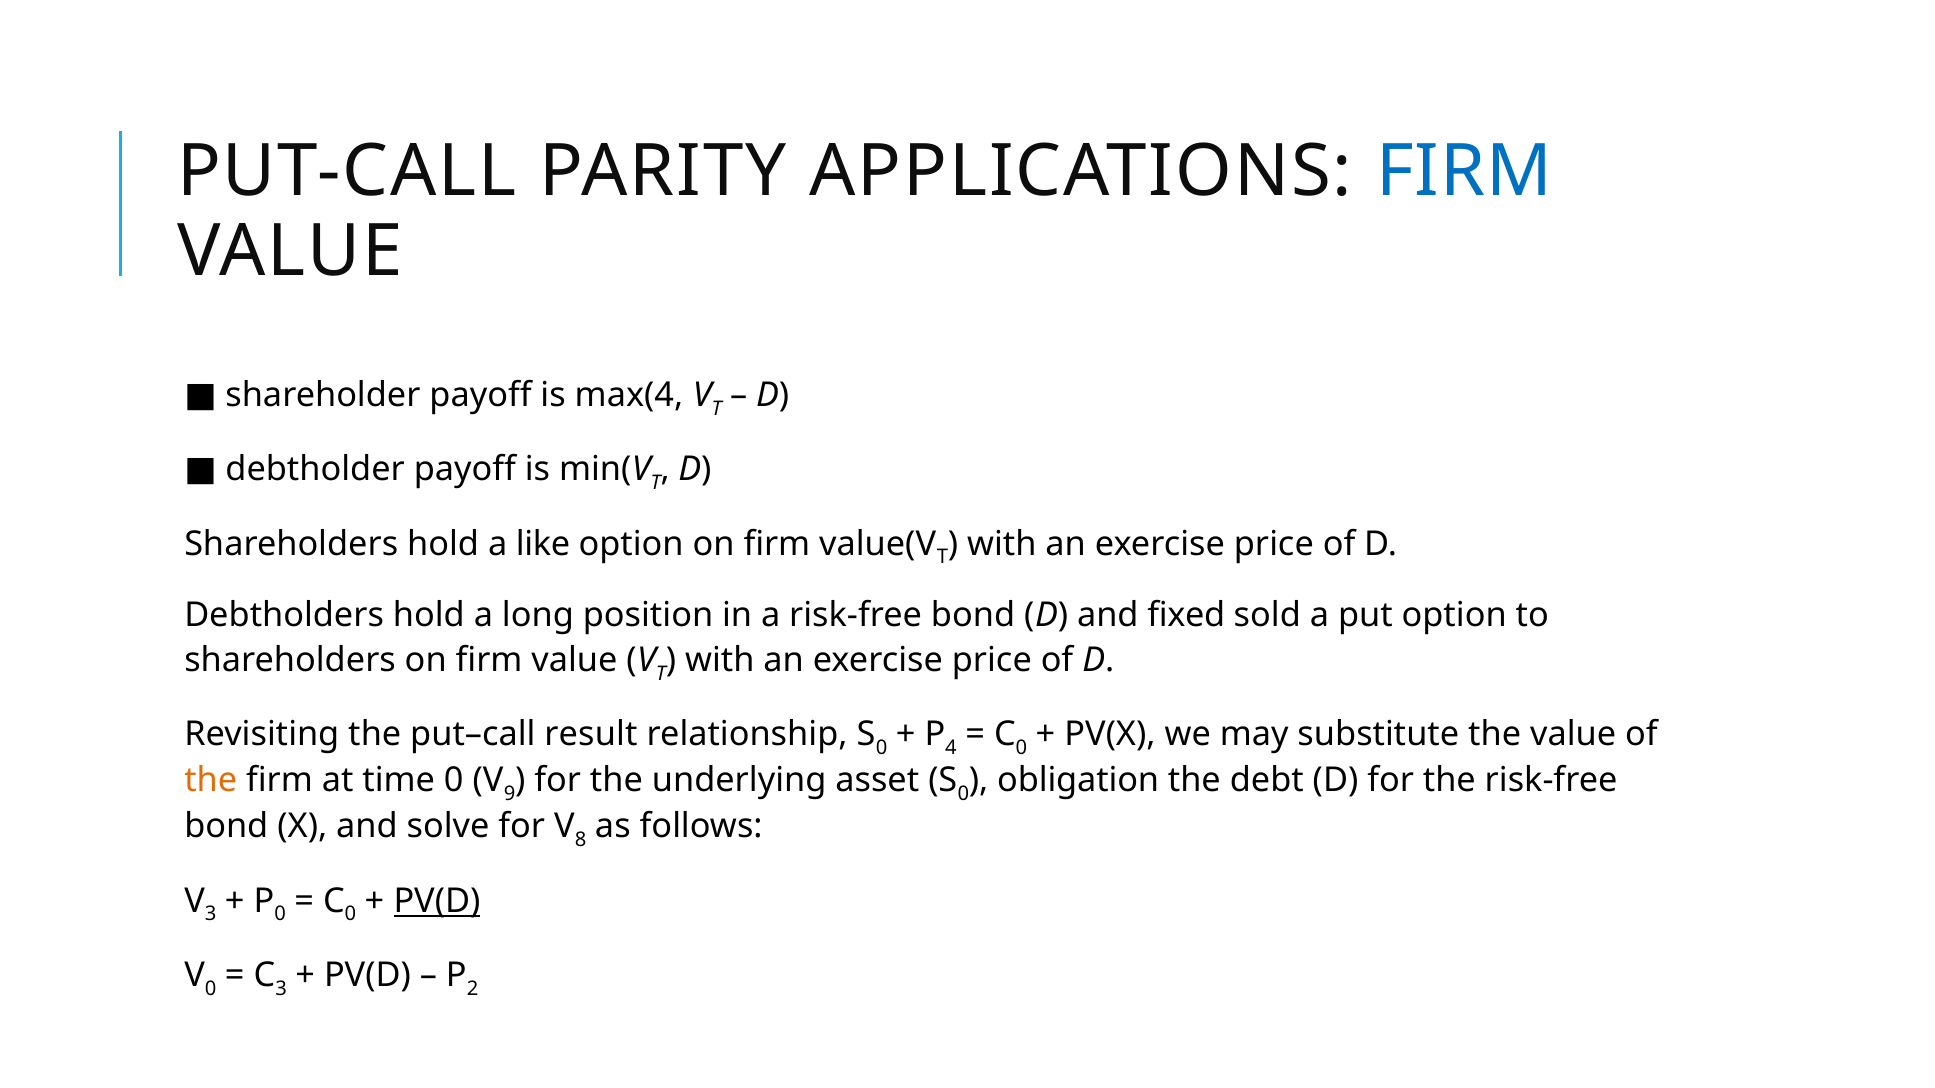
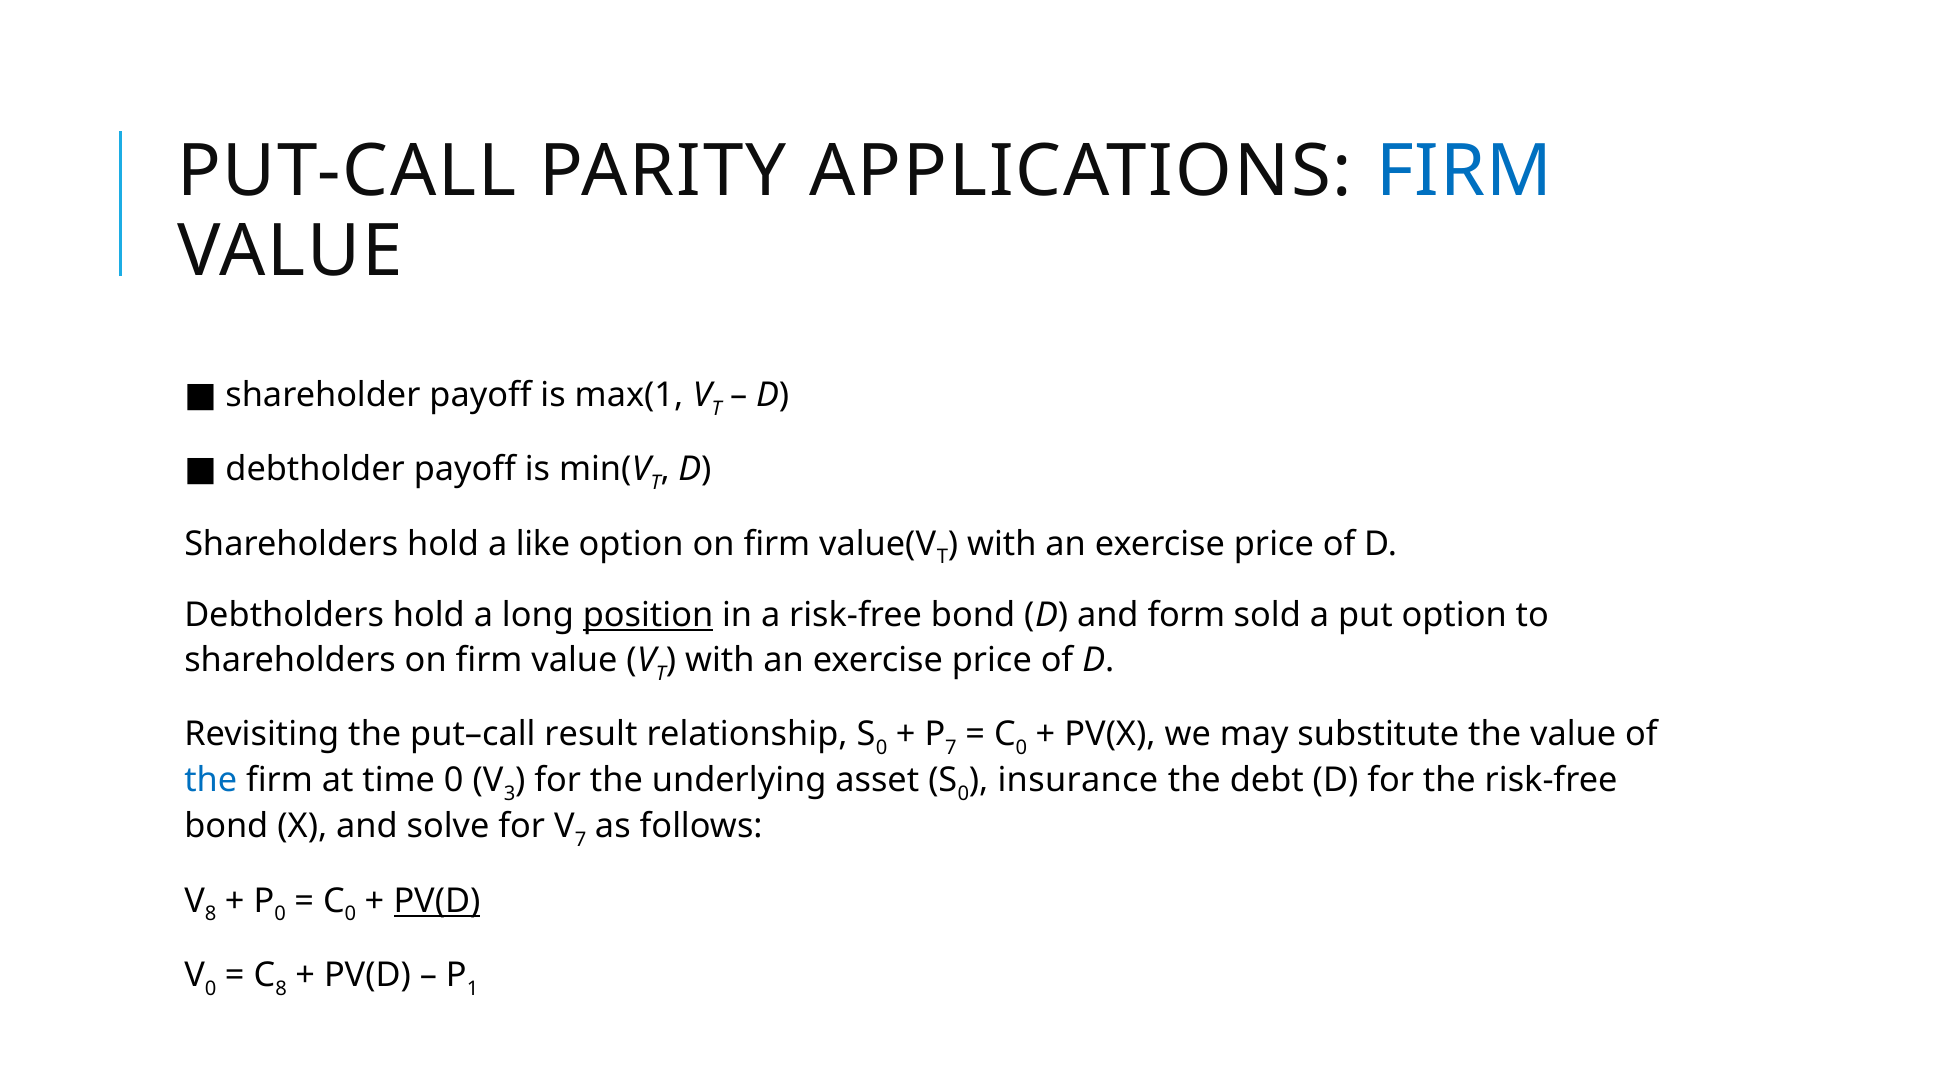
max(4: max(4 -> max(1
position underline: none -> present
fixed: fixed -> form
4 at (951, 748): 4 -> 7
the at (211, 781) colour: orange -> blue
9: 9 -> 3
obligation: obligation -> insurance
8 at (581, 840): 8 -> 7
3 at (211, 914): 3 -> 8
3 at (281, 989): 3 -> 8
2: 2 -> 1
